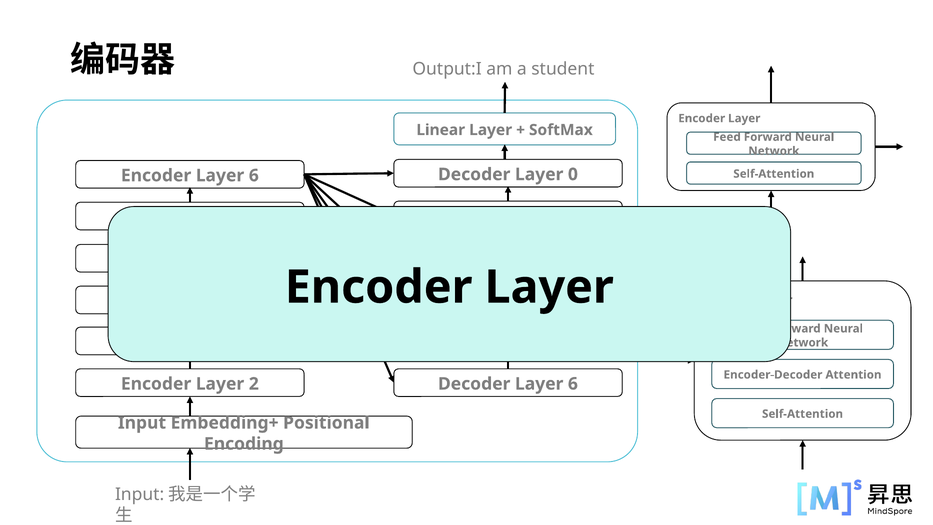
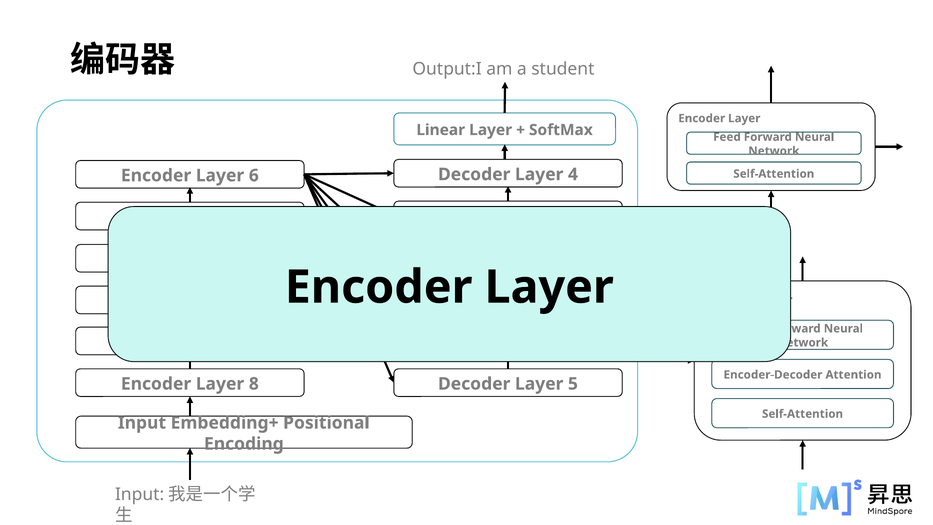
0 at (573, 174): 0 -> 4
2 at (254, 384): 2 -> 8
6 at (573, 384): 6 -> 5
